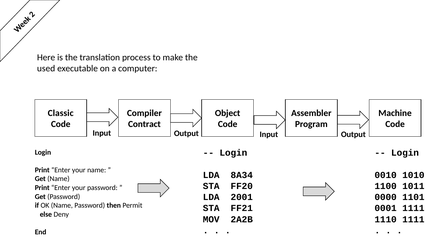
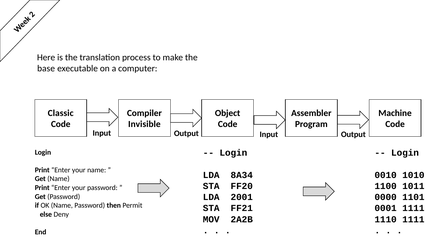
used: used -> base
Contract: Contract -> Invisible
